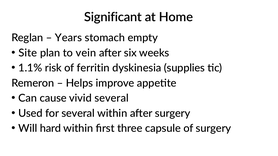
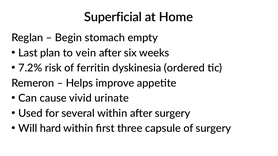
Significant: Significant -> Superficial
Years: Years -> Begin
Site: Site -> Last
1.1%: 1.1% -> 7.2%
supplies: supplies -> ordered
vivid several: several -> urinate
